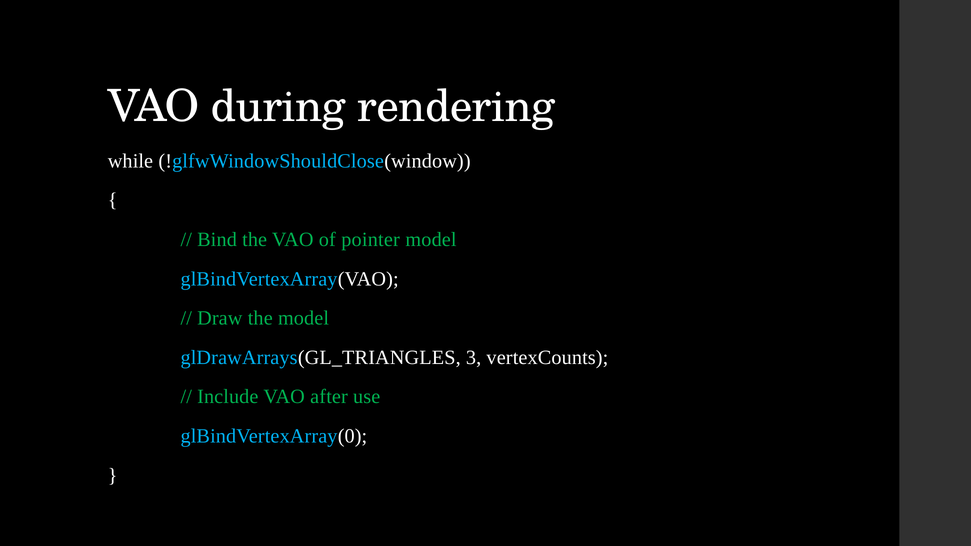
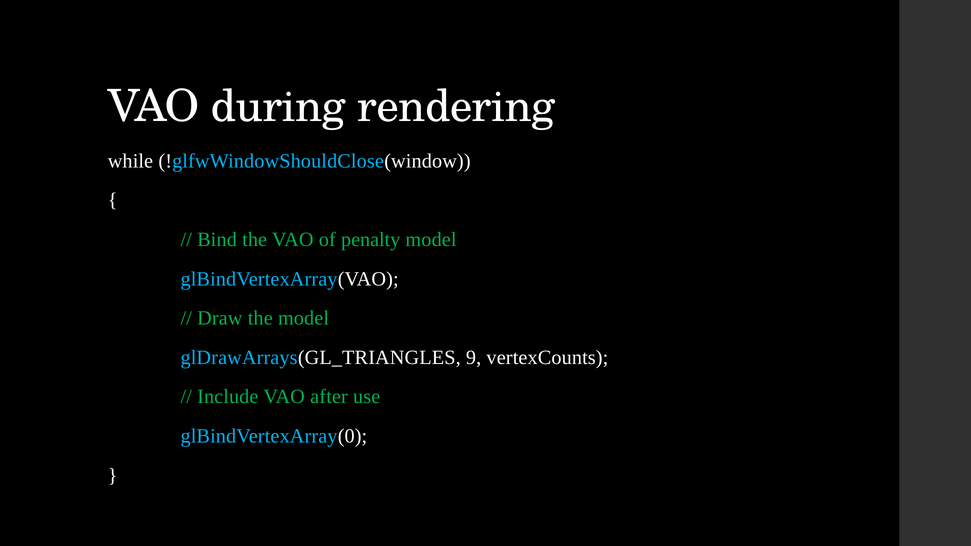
pointer: pointer -> penalty
3: 3 -> 9
